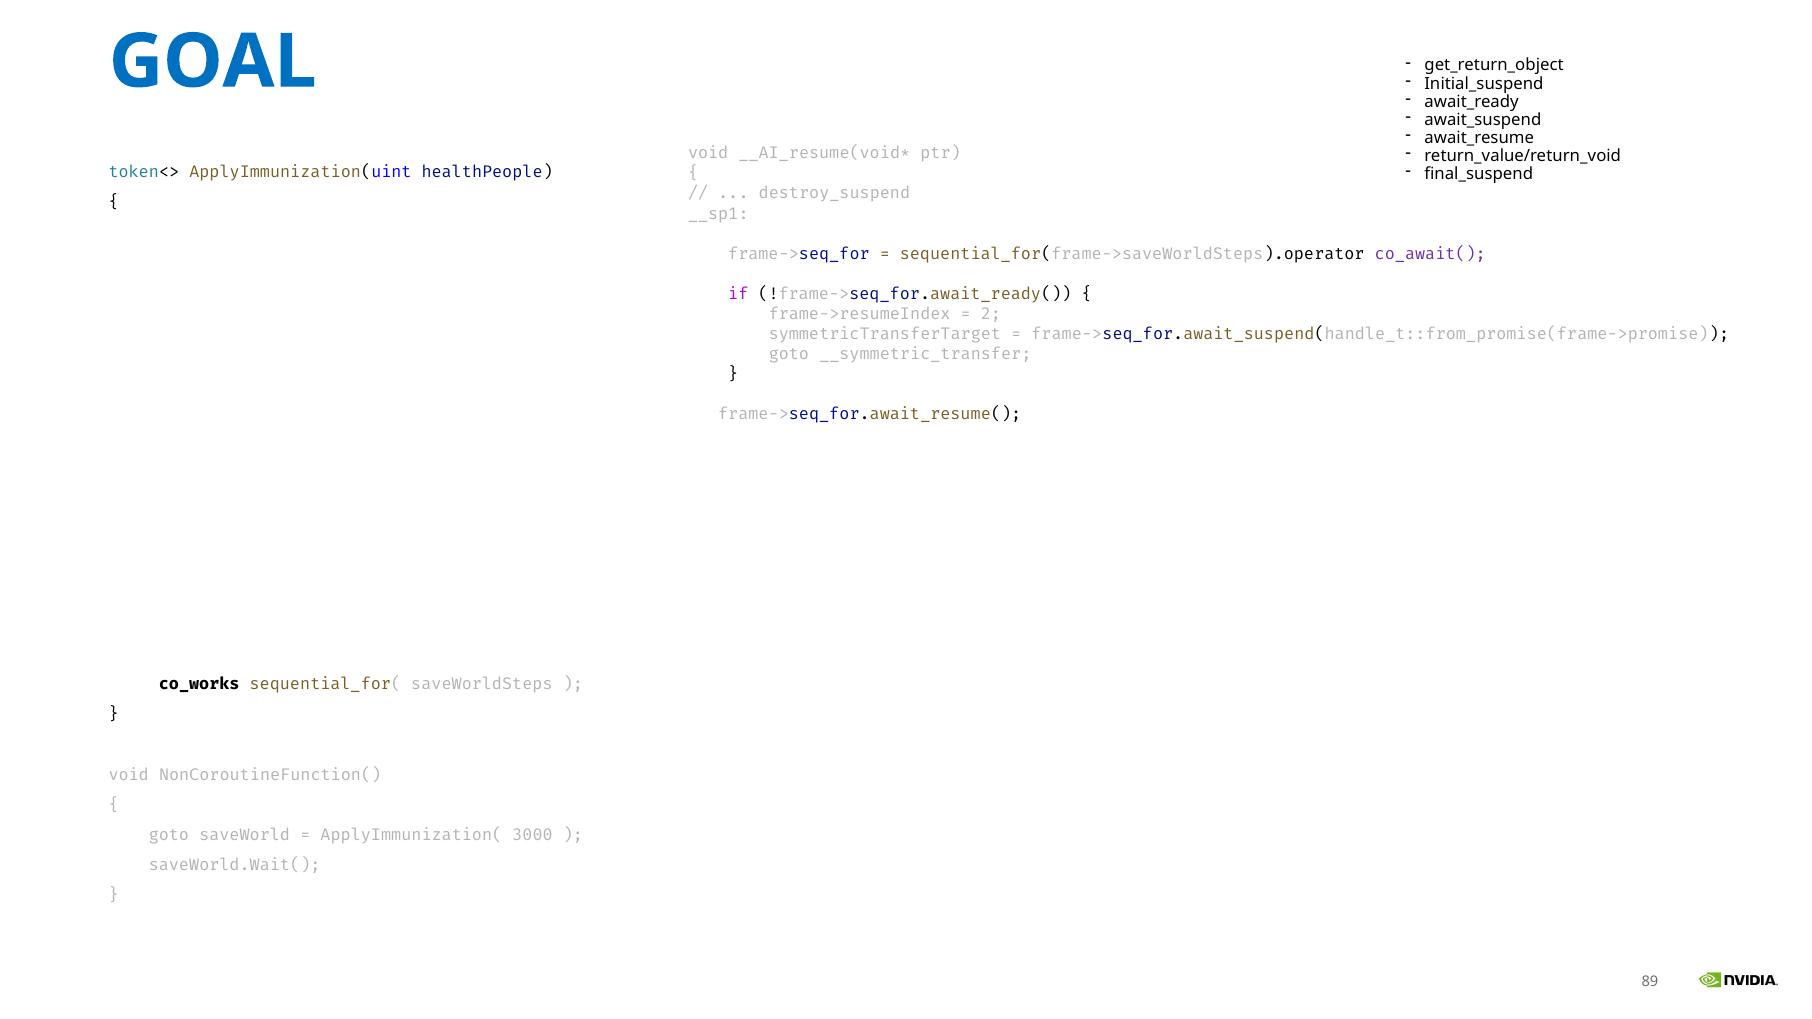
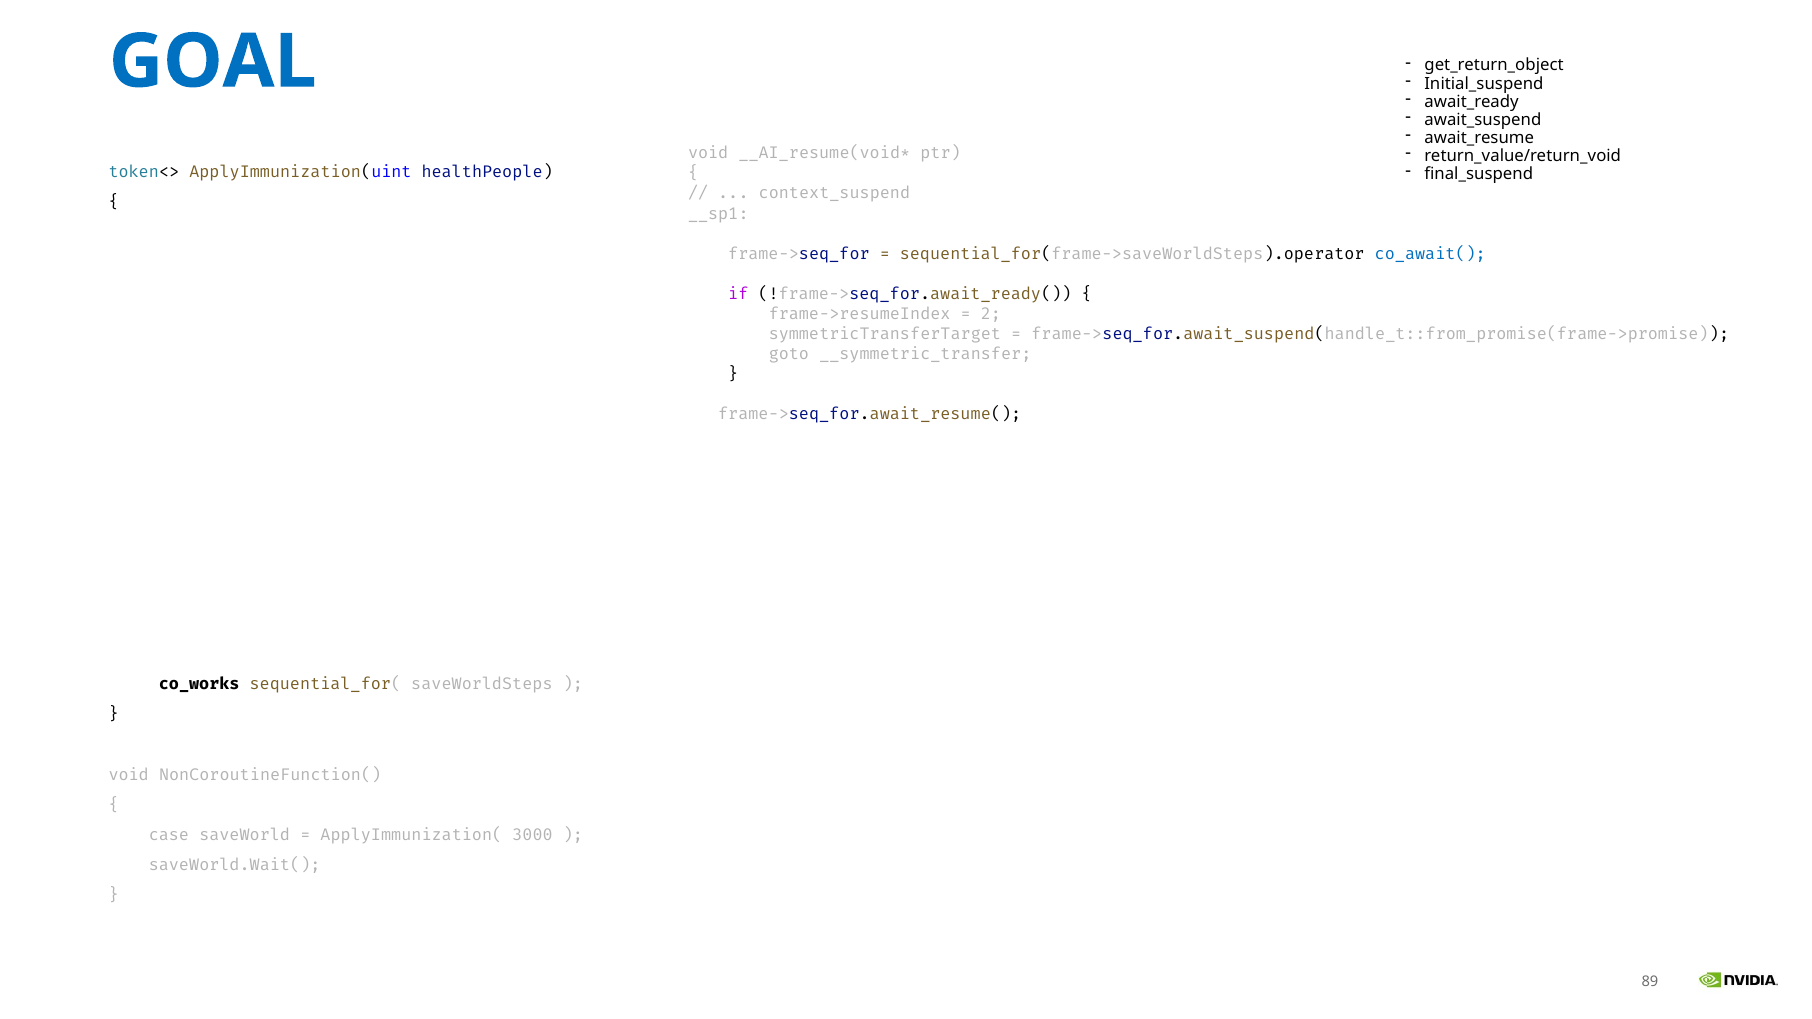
destroy_suspend: destroy_suspend -> context_suspend
co_await( colour: purple -> blue
goto at (169, 835): goto -> case
